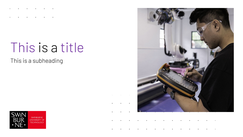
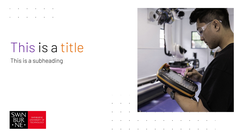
title colour: purple -> orange
